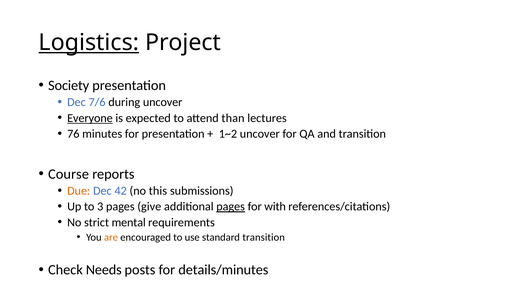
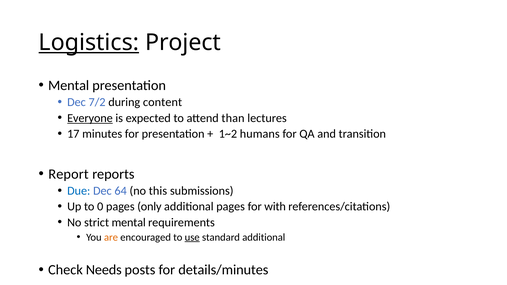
Society at (69, 85): Society -> Mental
7/6: 7/6 -> 7/2
during uncover: uncover -> content
76: 76 -> 17
1~2 uncover: uncover -> humans
Course: Course -> Report
Due colour: orange -> blue
42: 42 -> 64
3: 3 -> 0
give: give -> only
pages at (231, 207) underline: present -> none
use underline: none -> present
standard transition: transition -> additional
